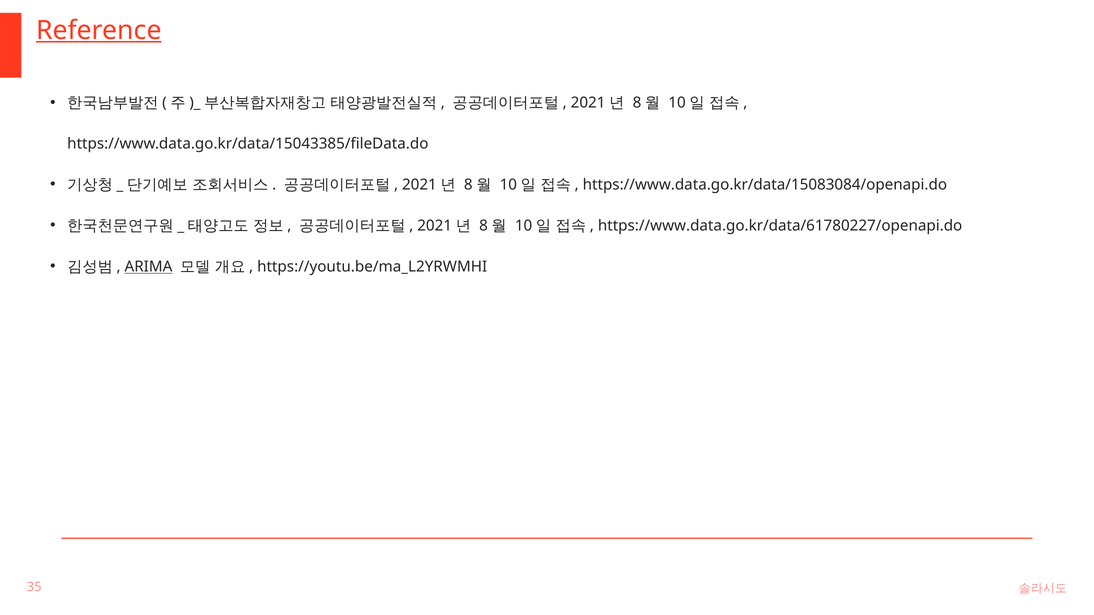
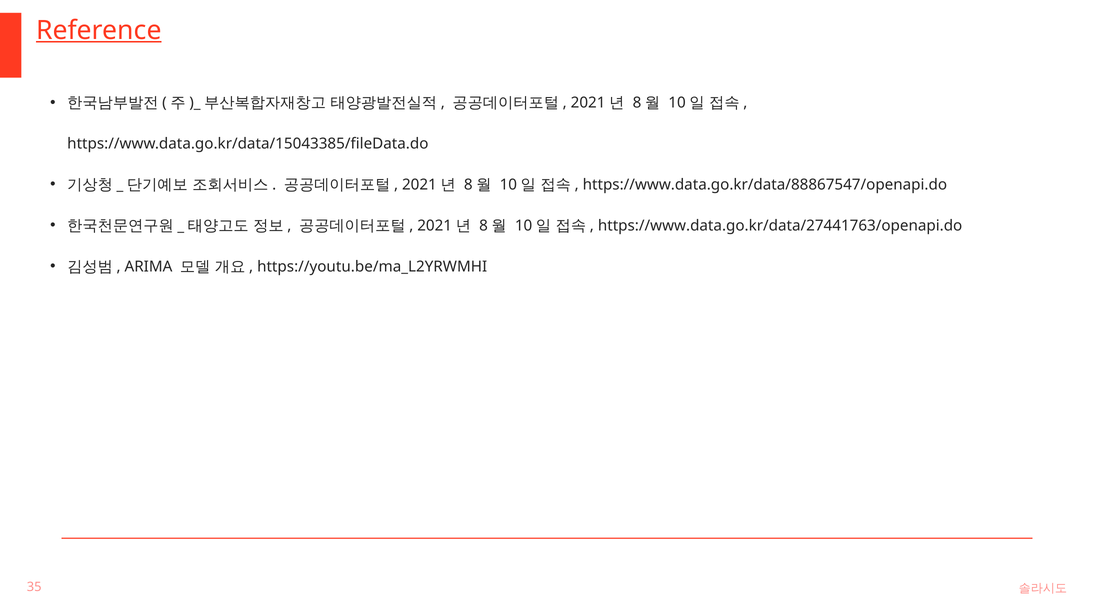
https://www.data.go.kr/data/15083084/openapi.do: https://www.data.go.kr/data/15083084/openapi.do -> https://www.data.go.kr/data/88867547/openapi.do
https://www.data.go.kr/data/61780227/openapi.do: https://www.data.go.kr/data/61780227/openapi.do -> https://www.data.go.kr/data/27441763/openapi.do
ARIMA underline: present -> none
